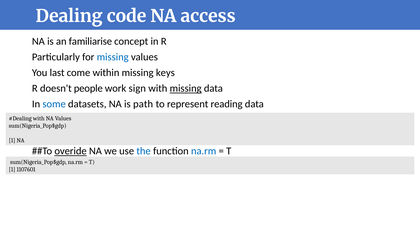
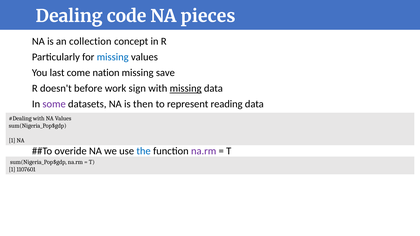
access: access -> pieces
familiarise: familiarise -> collection
within: within -> nation
keys: keys -> save
people: people -> before
some colour: blue -> purple
path: path -> then
overide underline: present -> none
na.rm at (204, 151) colour: blue -> purple
